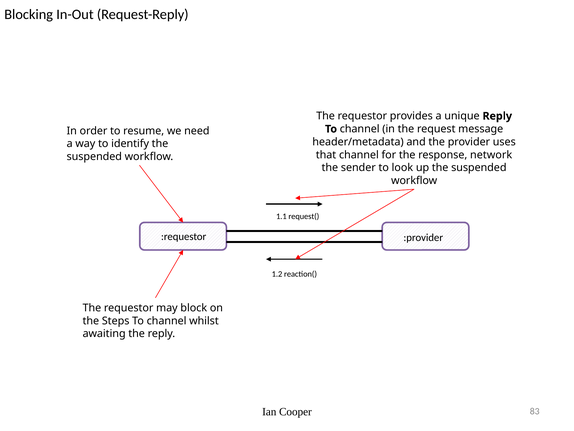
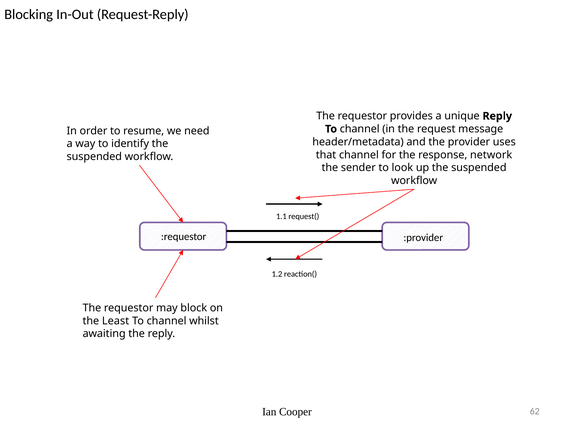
Steps: Steps -> Least
83: 83 -> 62
